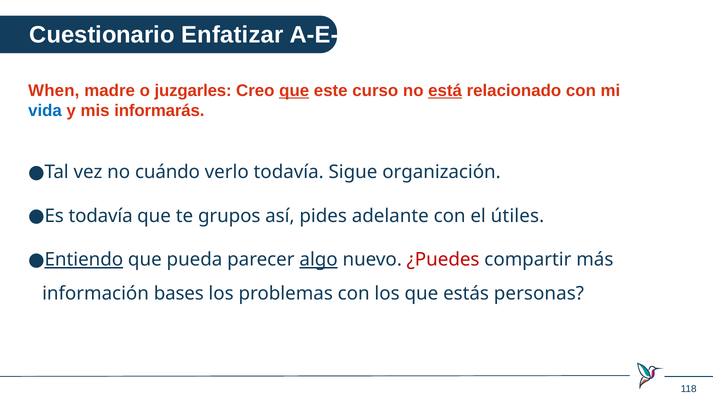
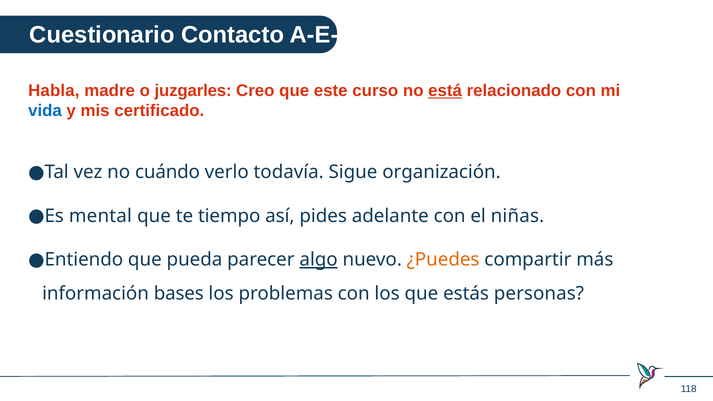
Enfatizar: Enfatizar -> Contacto
When: When -> Habla
que at (294, 91) underline: present -> none
informarás: informarás -> certificado
Es todavía: todavía -> mental
grupos: grupos -> tiempo
útiles: útiles -> niñas
Entiendo underline: present -> none
¿Puedes colour: red -> orange
